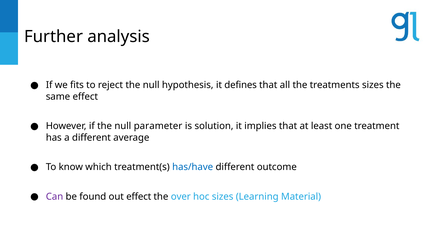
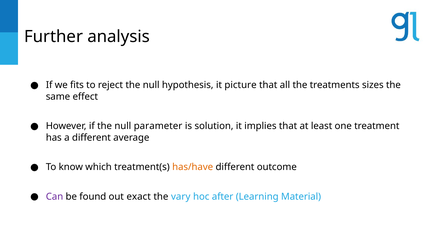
defines: defines -> picture
has/have colour: blue -> orange
out effect: effect -> exact
over: over -> vary
hoc sizes: sizes -> after
